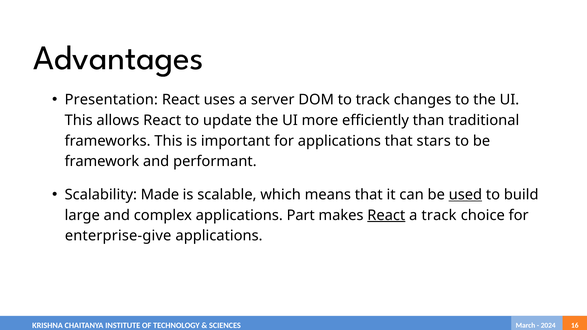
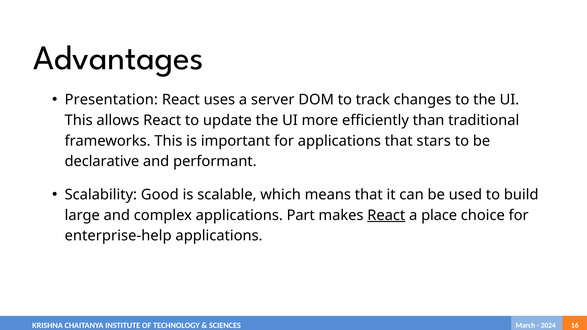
framework: framework -> declarative
Made: Made -> Good
used underline: present -> none
a track: track -> place
enterprise-give: enterprise-give -> enterprise-help
